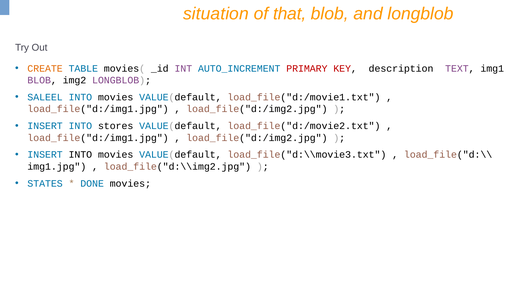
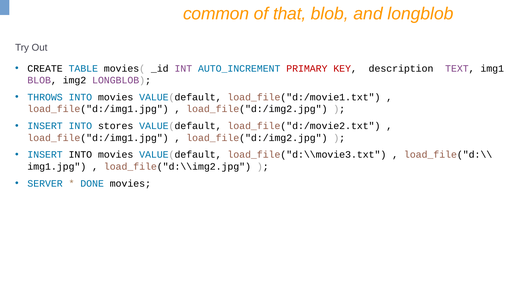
situation: situation -> common
CREATE colour: orange -> black
SALEEL: SALEEL -> THROWS
STATES: STATES -> SERVER
